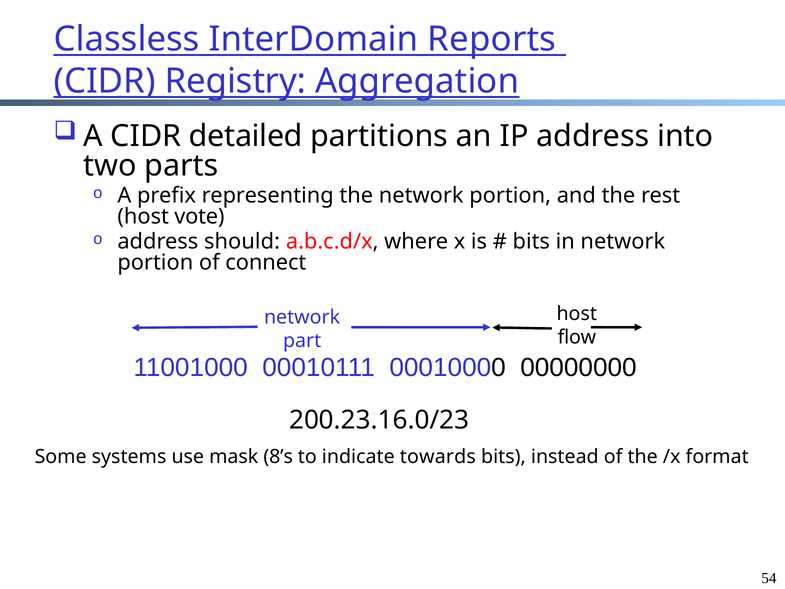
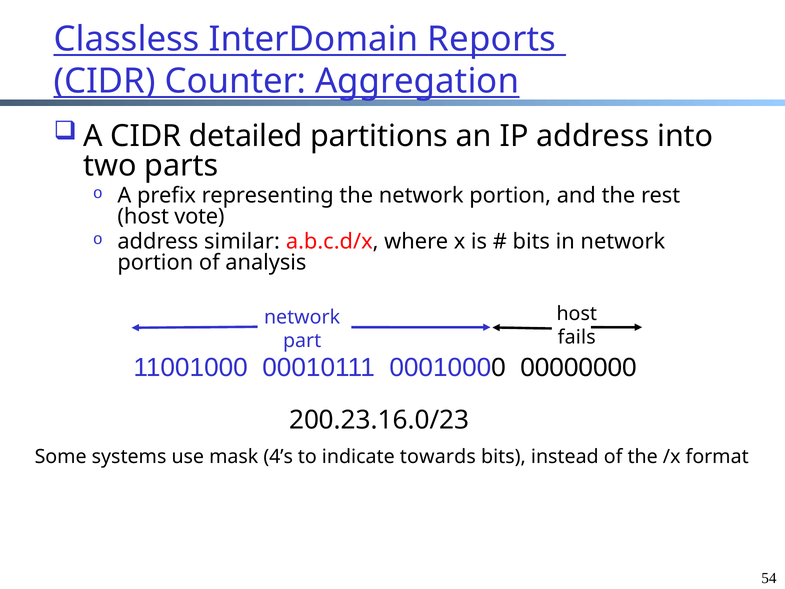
Registry: Registry -> Counter
should: should -> similar
connect: connect -> analysis
flow: flow -> fails
8’s: 8’s -> 4’s
